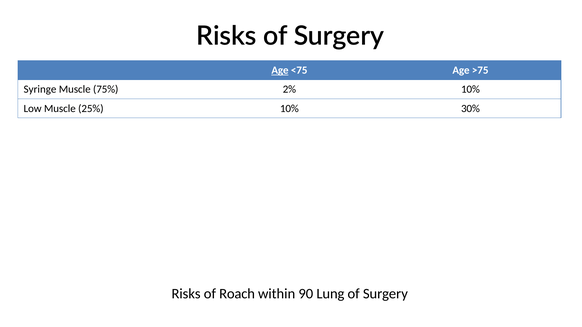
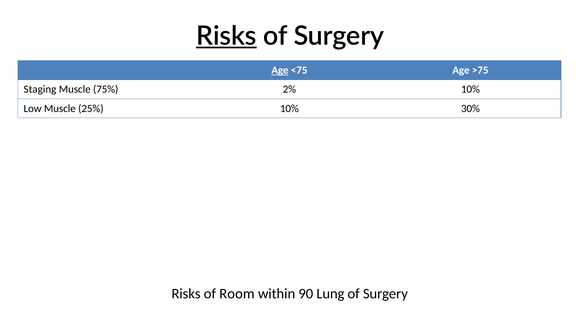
Risks at (226, 36) underline: none -> present
Syringe: Syringe -> Staging
Roach: Roach -> Room
